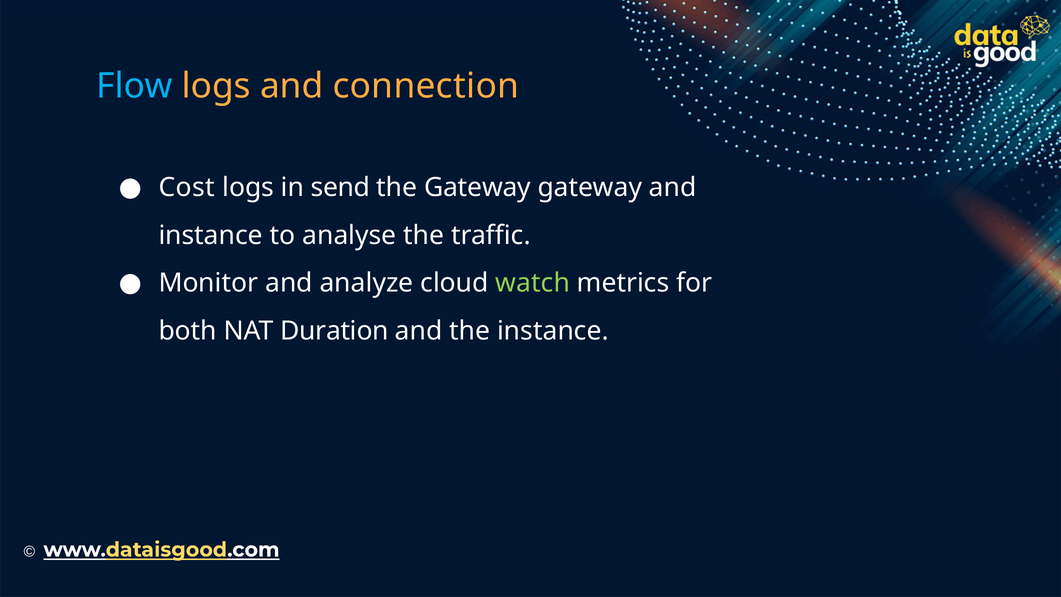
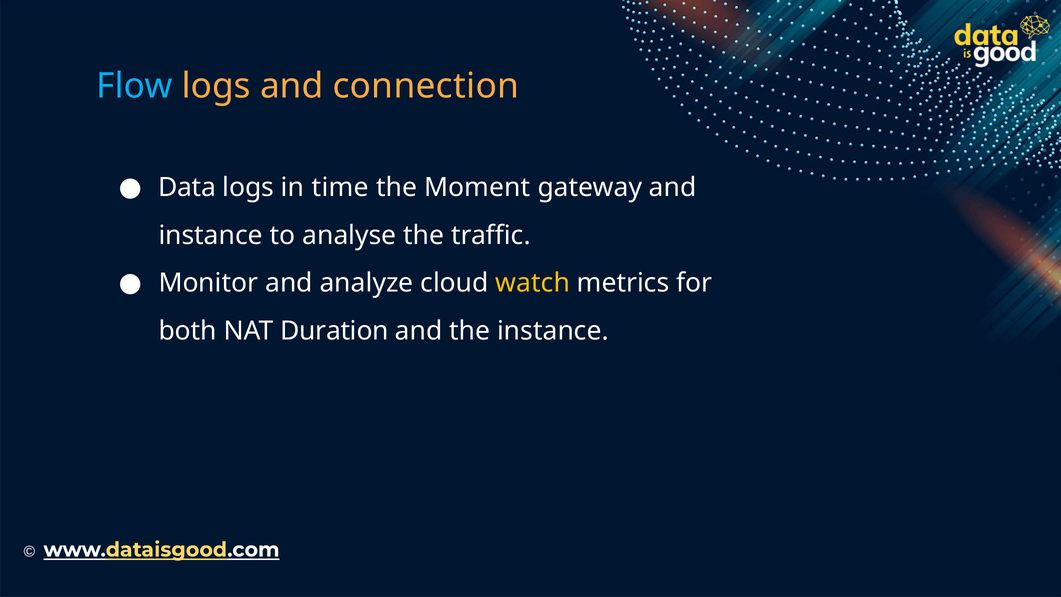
Cost: Cost -> Data
send: send -> time
the Gateway: Gateway -> Moment
watch colour: light green -> yellow
